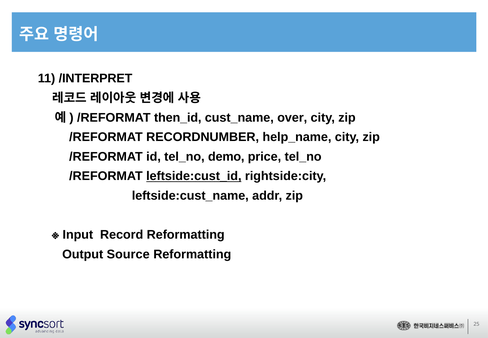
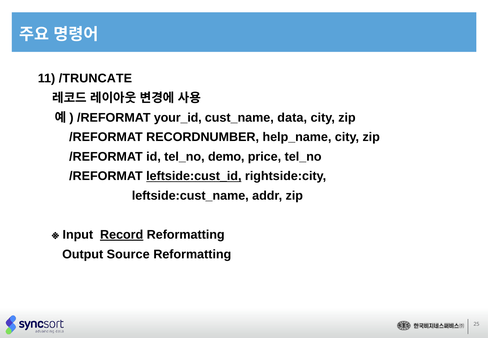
/INTERPRET: /INTERPRET -> /TRUNCATE
then_id: then_id -> your_id
over: over -> data
Record underline: none -> present
